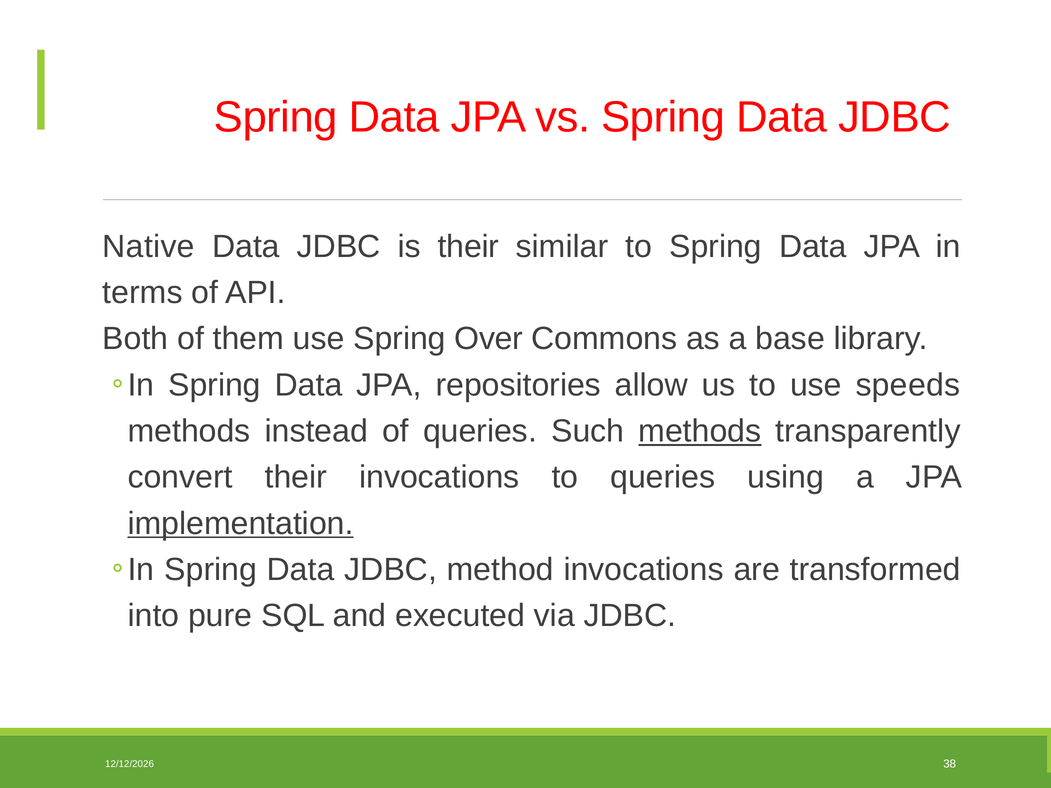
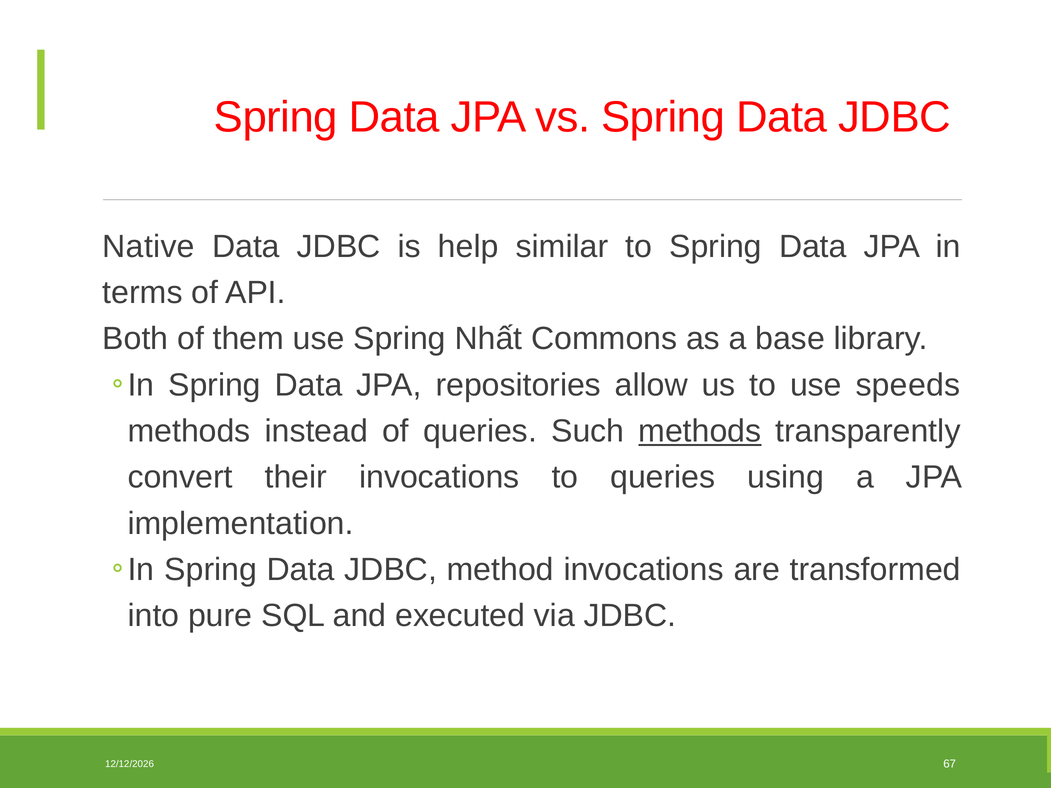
is their: their -> help
Over: Over -> Nhất
implementation underline: present -> none
38: 38 -> 67
